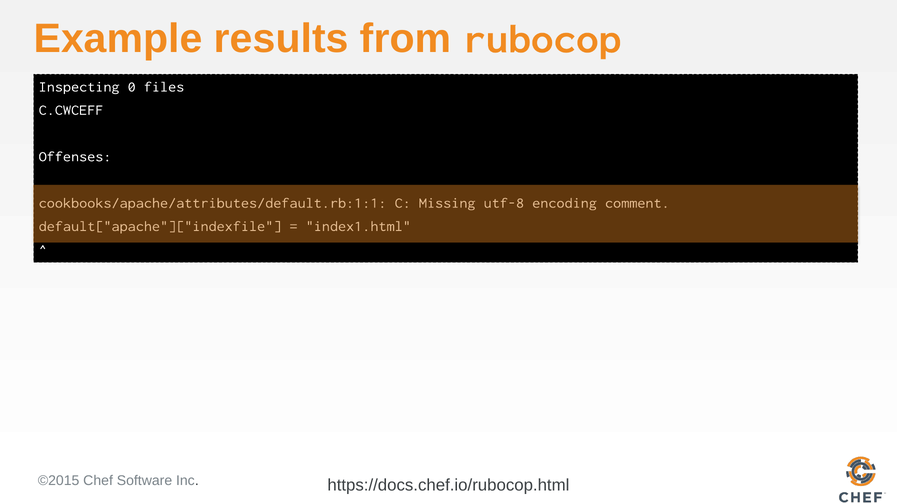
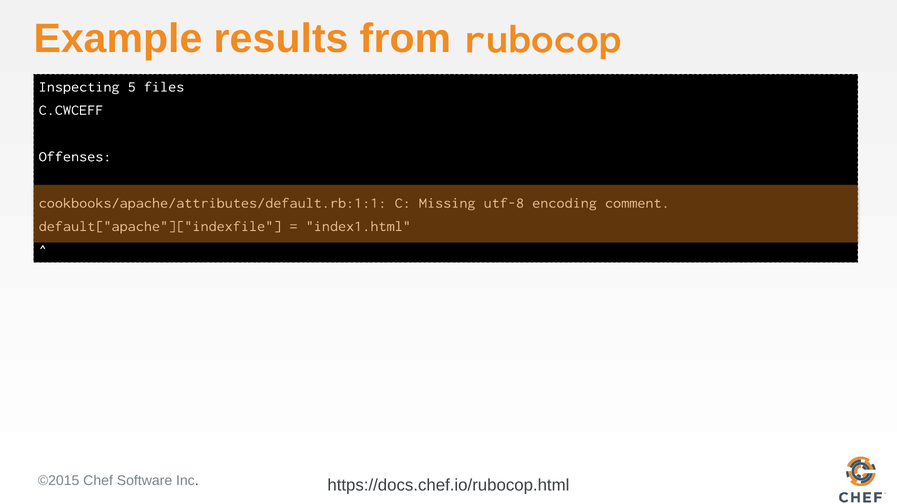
0: 0 -> 5
